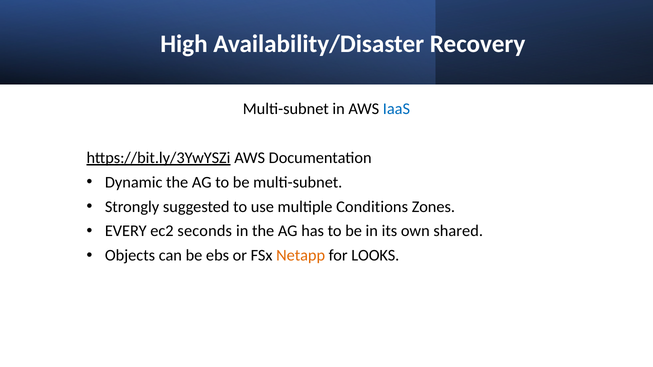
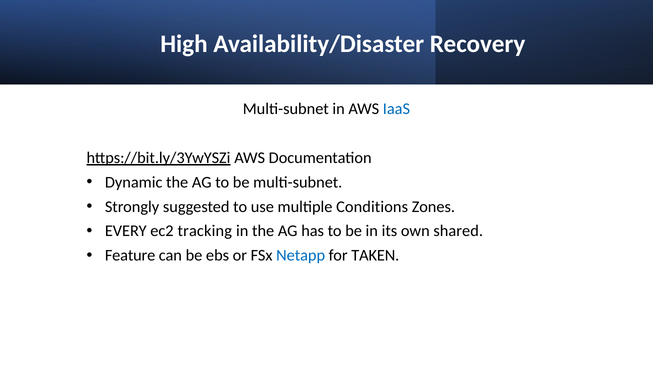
seconds: seconds -> tracking
Objects: Objects -> Feature
Netapp colour: orange -> blue
LOOKS: LOOKS -> TAKEN
